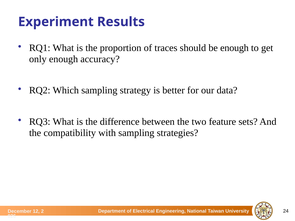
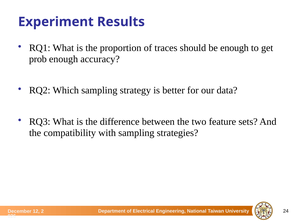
only: only -> prob
